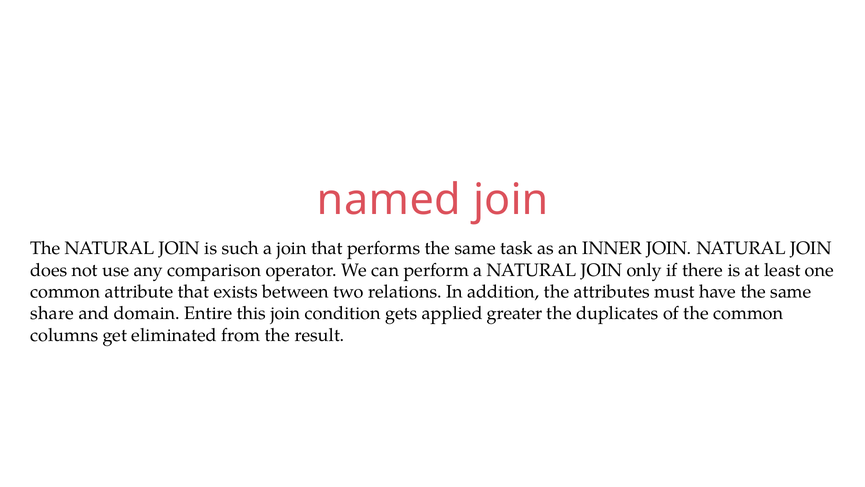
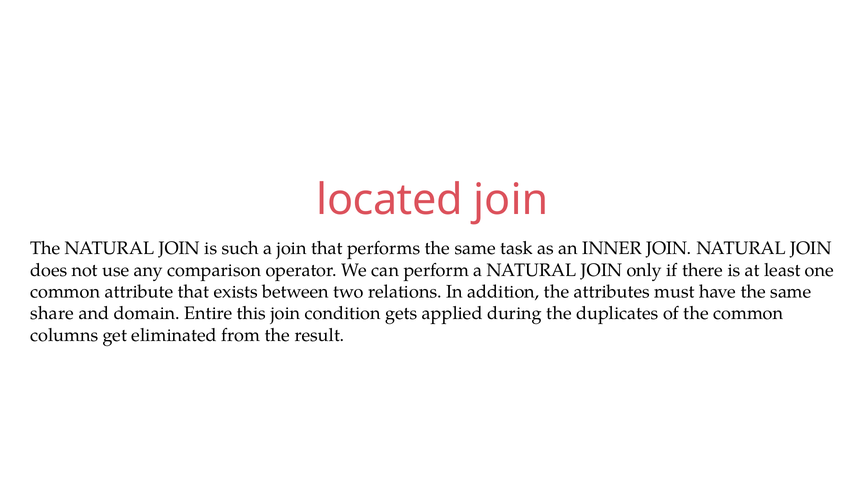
named: named -> located
greater: greater -> during
